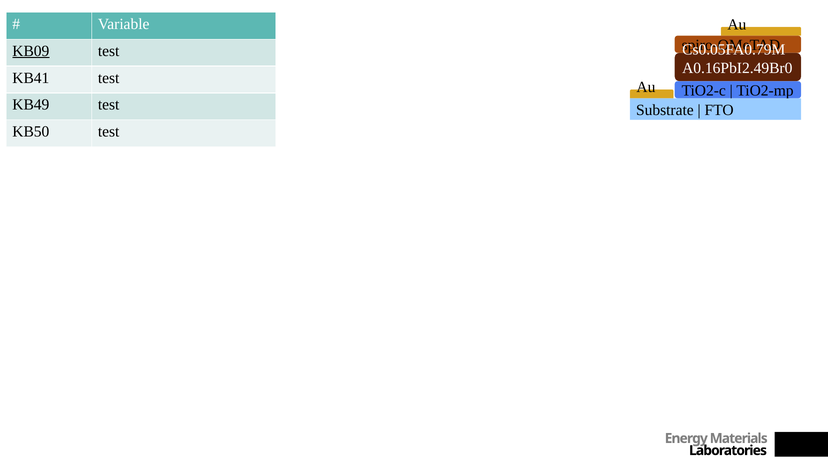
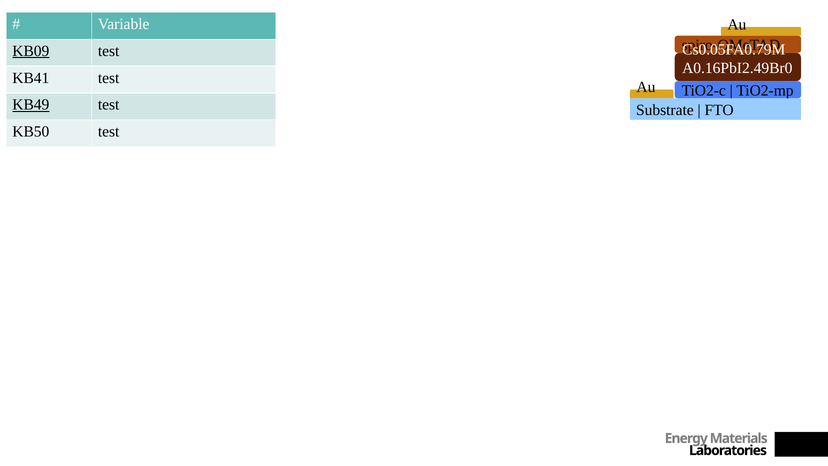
KB49 underline: none -> present
